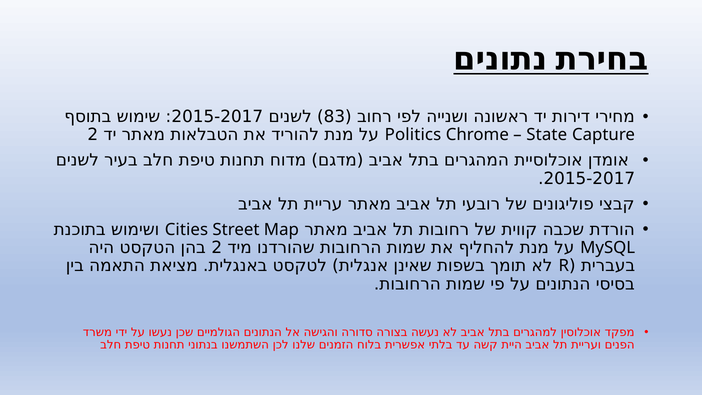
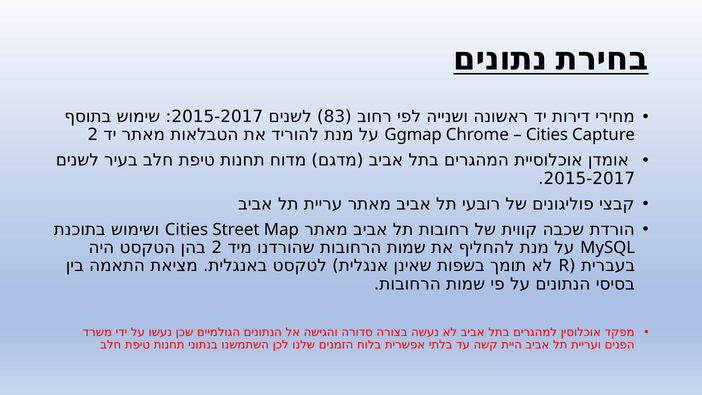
Politics: Politics -> Ggmap
State at (547, 135): State -> Cities
